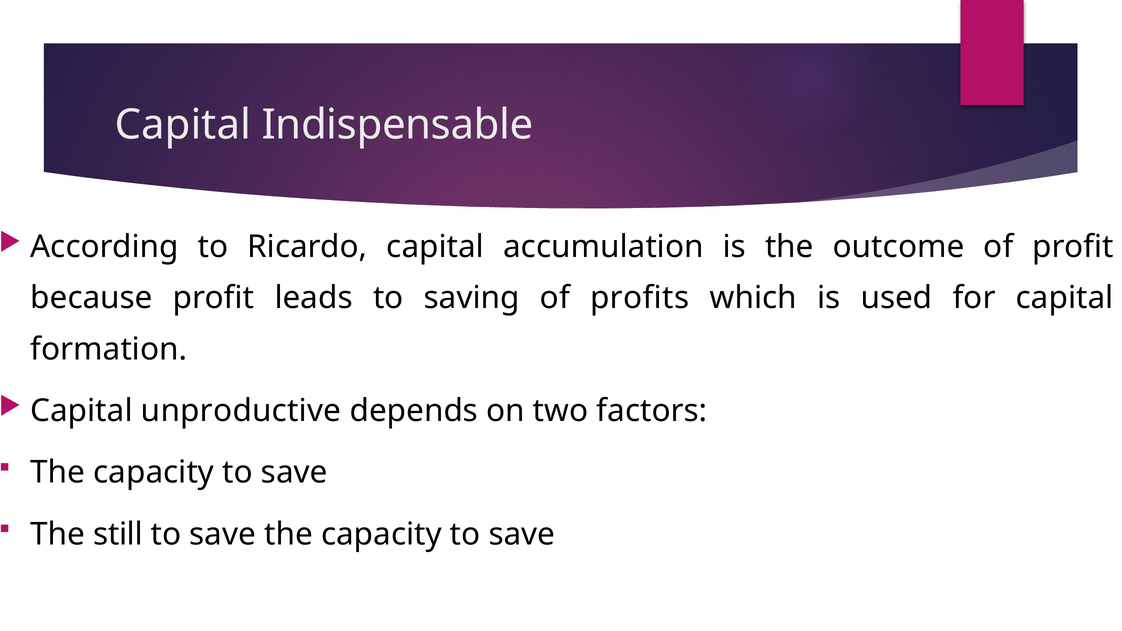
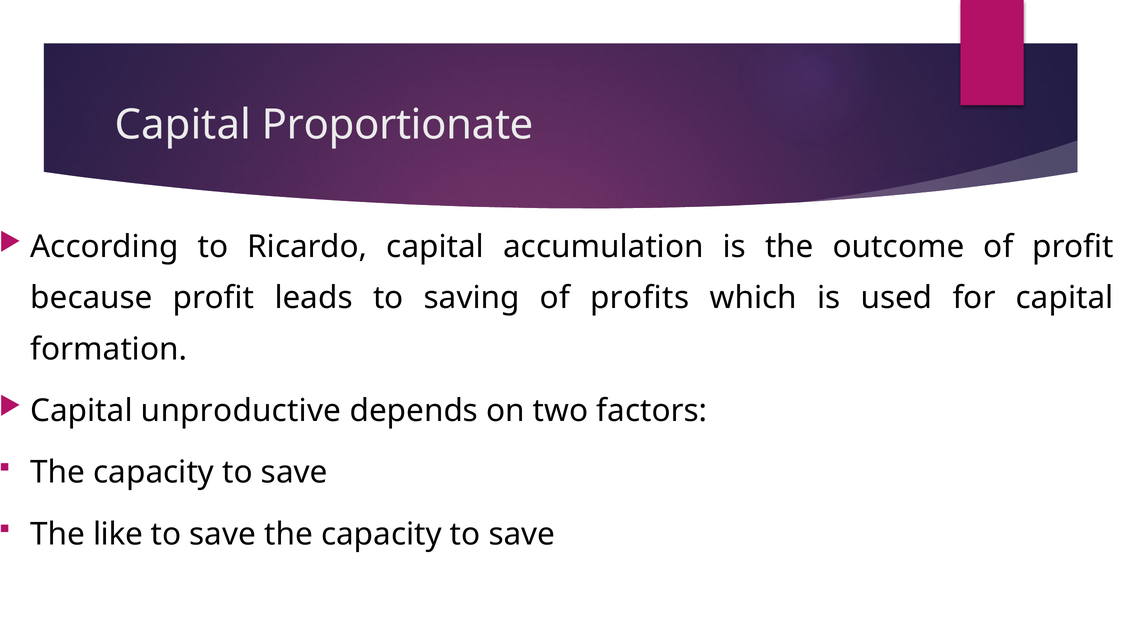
Indispensable: Indispensable -> Proportionate
still: still -> like
